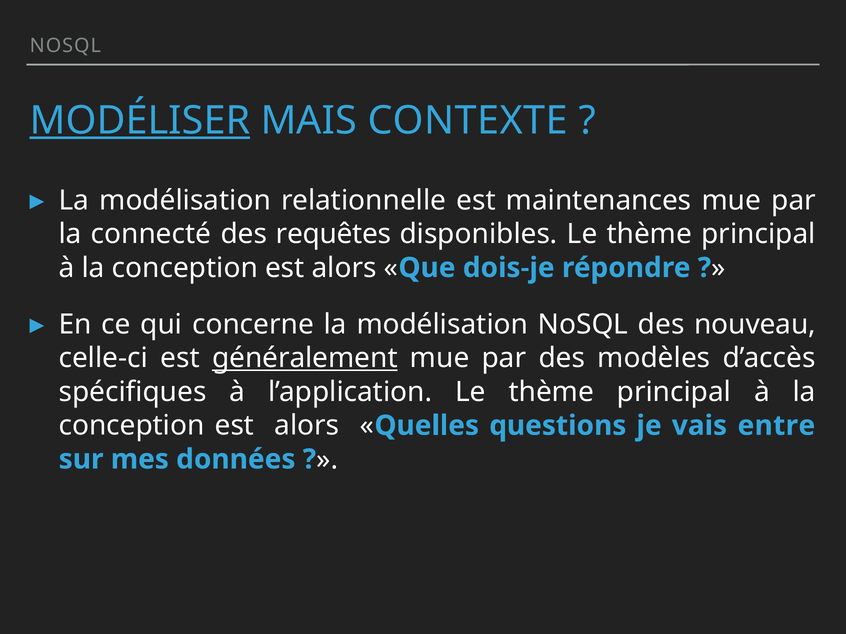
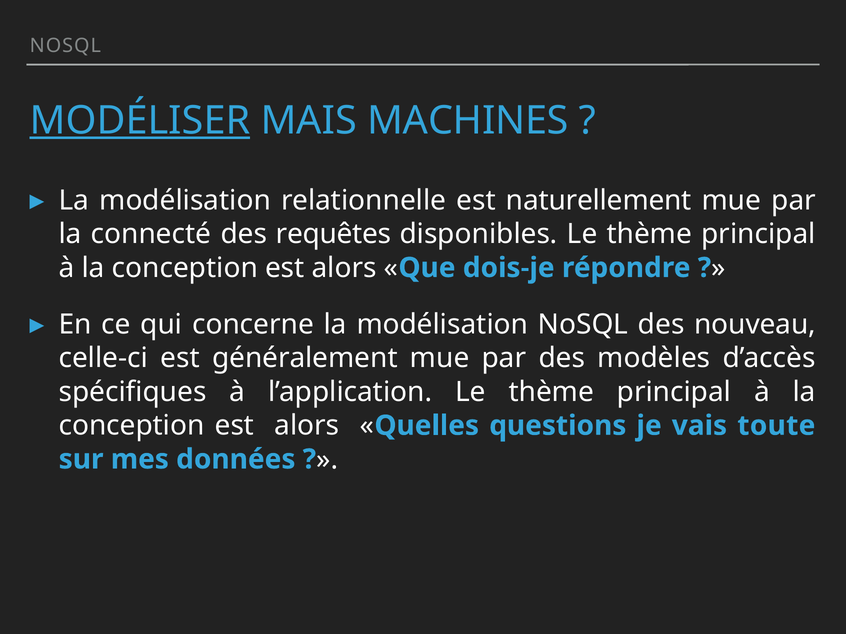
CONTEXTE: CONTEXTE -> MACHINES
maintenances: maintenances -> naturellement
généralement underline: present -> none
entre: entre -> toute
